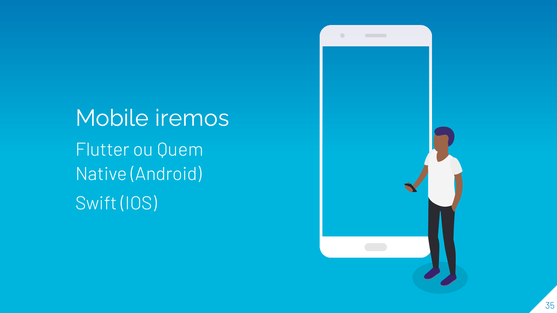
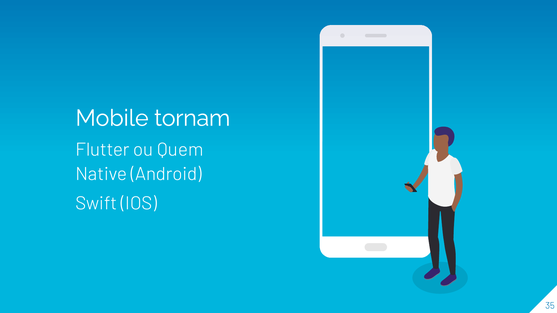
iremos: iremos -> tornam
